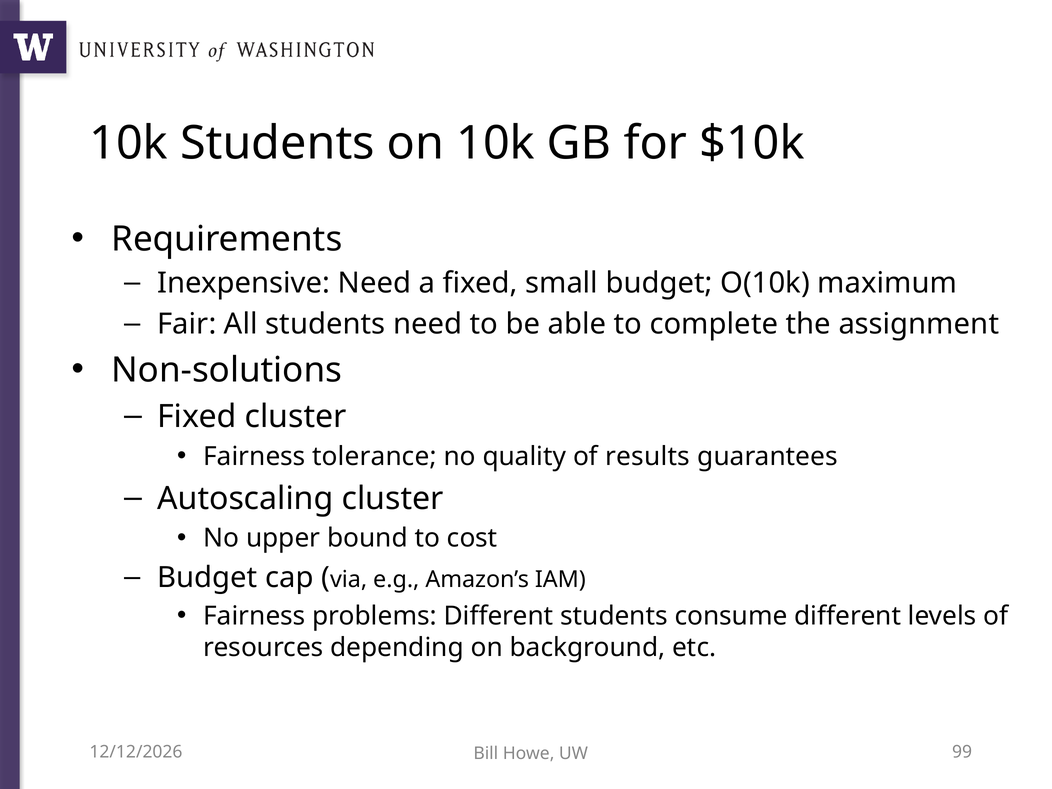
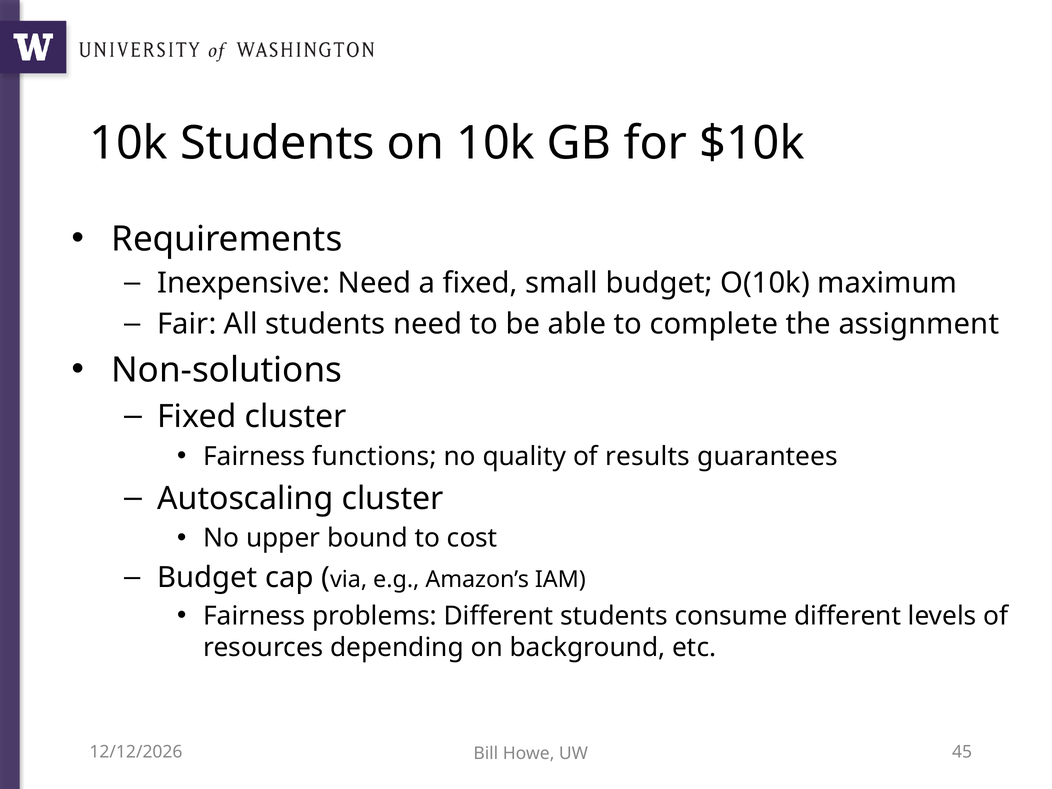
tolerance: tolerance -> functions
99: 99 -> 45
